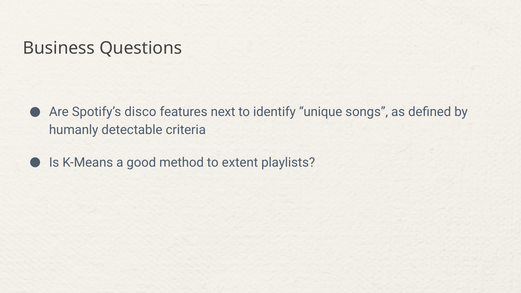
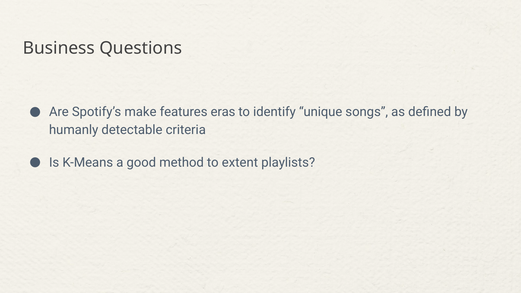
disco: disco -> make
next: next -> eras
